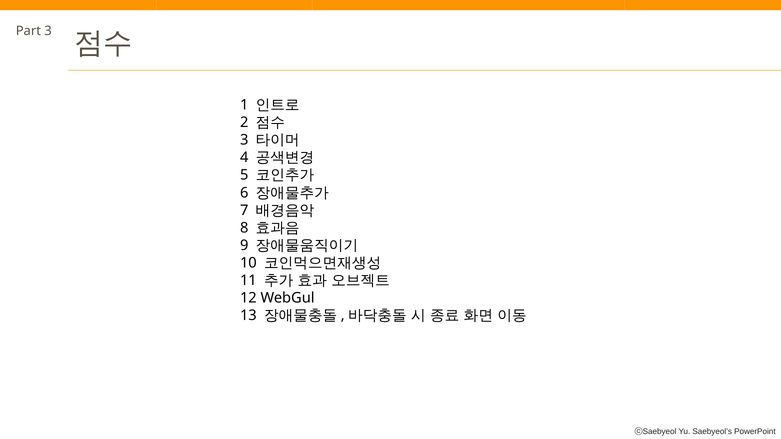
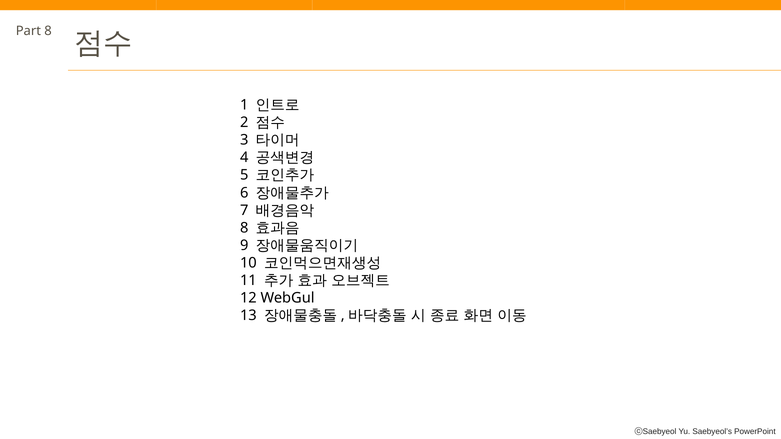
Part 3: 3 -> 8
